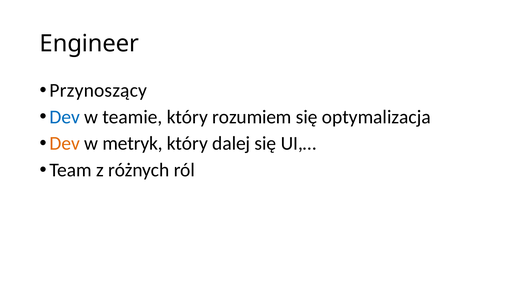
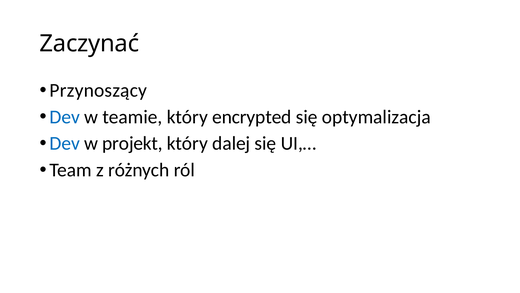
Engineer: Engineer -> Zaczynać
rozumiem: rozumiem -> encrypted
Dev at (65, 143) colour: orange -> blue
metryk: metryk -> projekt
